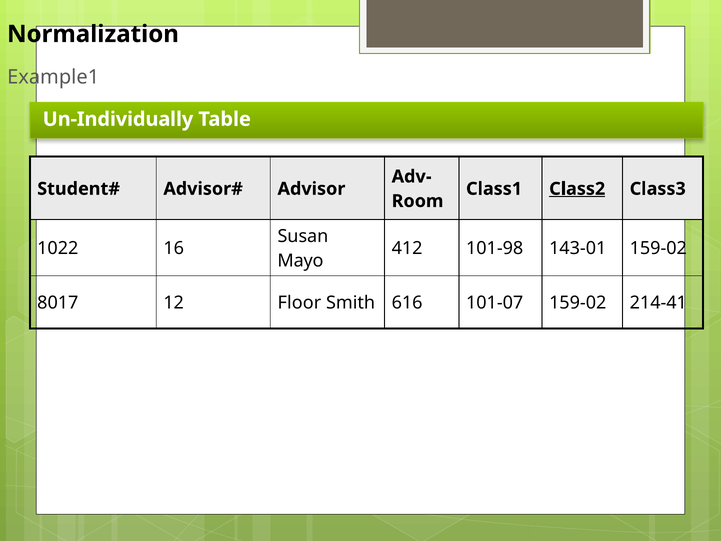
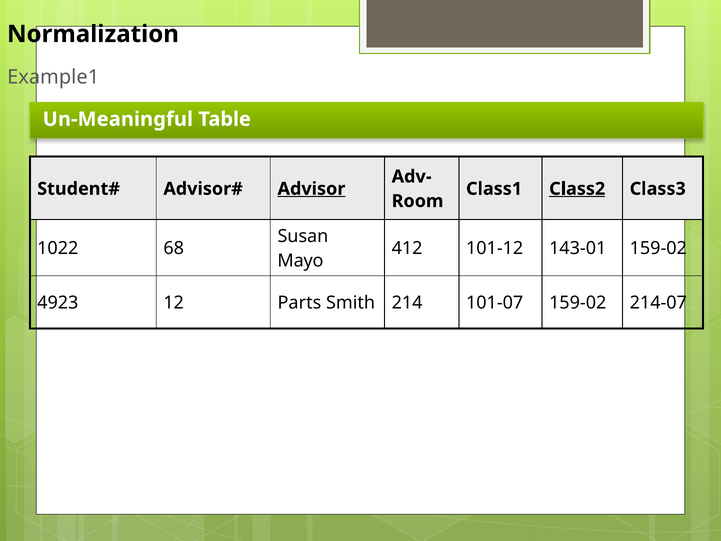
Un-Individually: Un-Individually -> Un-Meaningful
Advisor underline: none -> present
16: 16 -> 68
101-98: 101-98 -> 101-12
8017: 8017 -> 4923
Floor: Floor -> Parts
616: 616 -> 214
214-41: 214-41 -> 214-07
